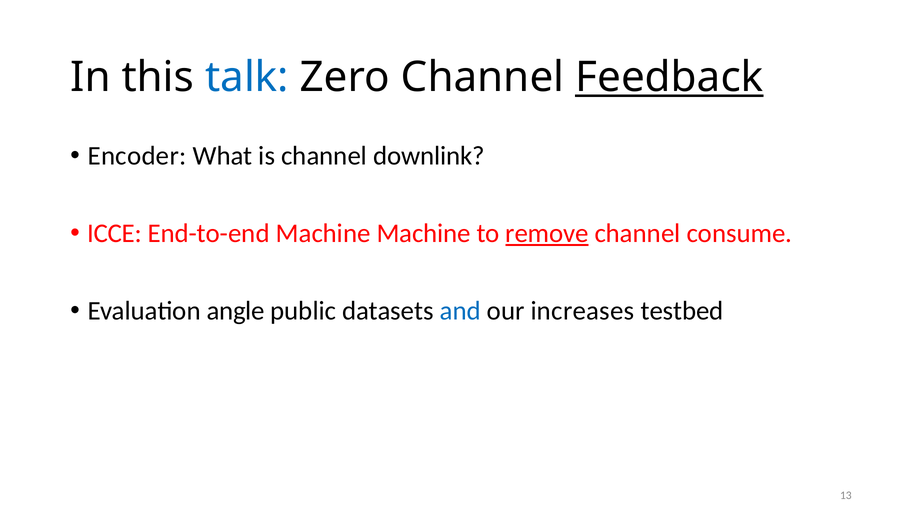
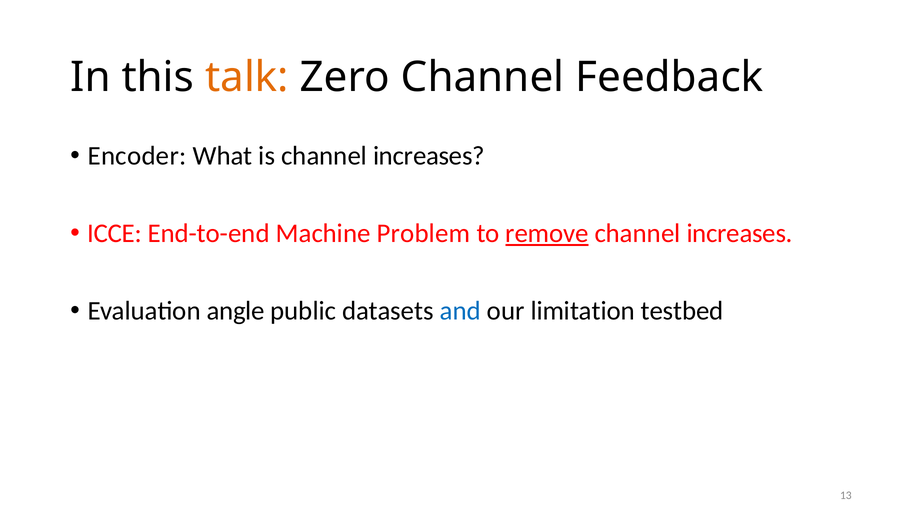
talk colour: blue -> orange
Feedback underline: present -> none
is channel downlink: downlink -> increases
Machine Machine: Machine -> Problem
consume at (739, 233): consume -> increases
increases: increases -> limitation
